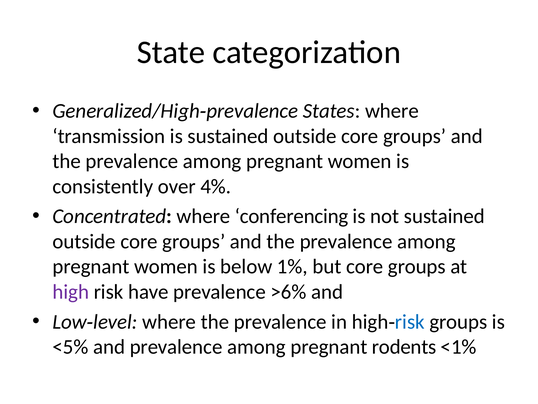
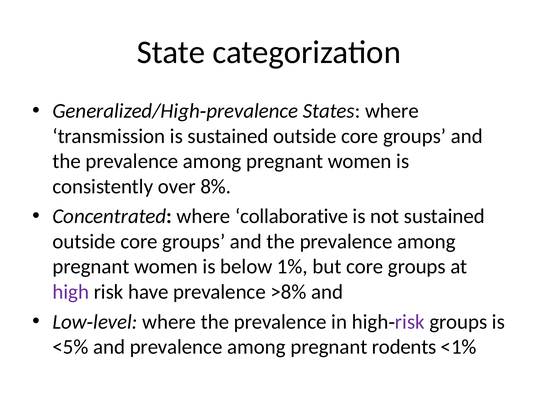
4%: 4% -> 8%
conferencing: conferencing -> collaborative
>6%: >6% -> >8%
risk at (410, 321) colour: blue -> purple
